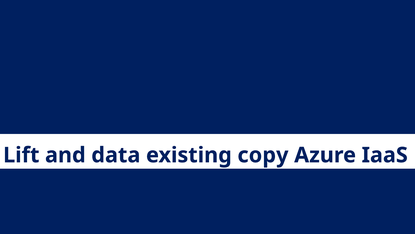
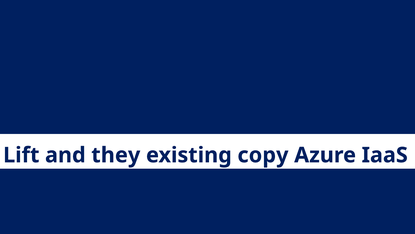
data: data -> they
